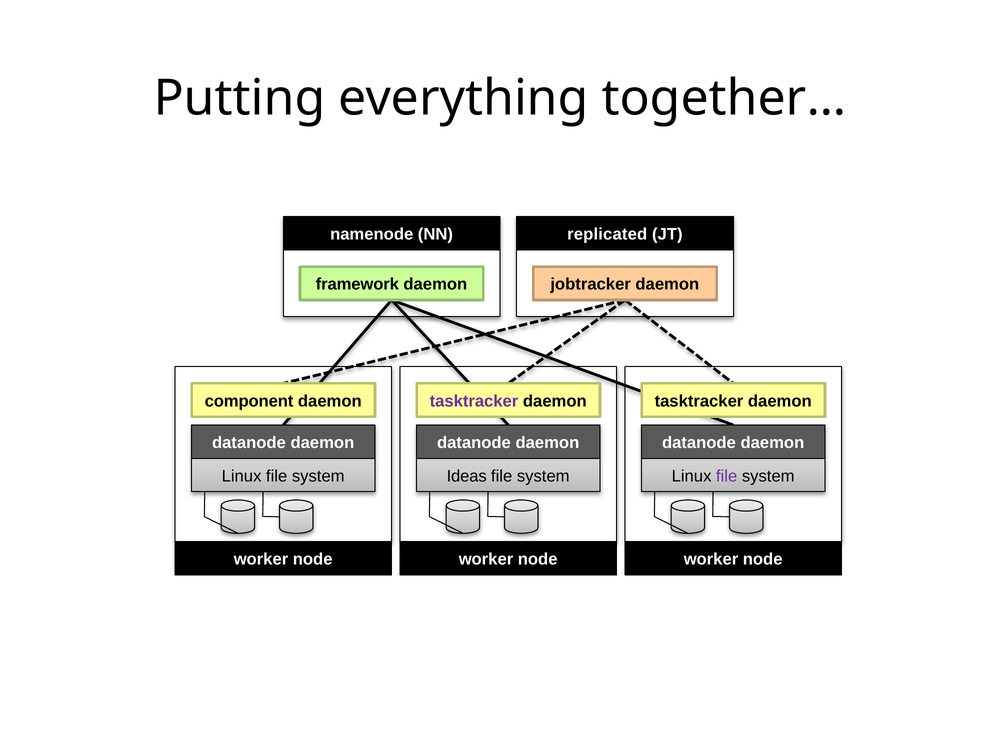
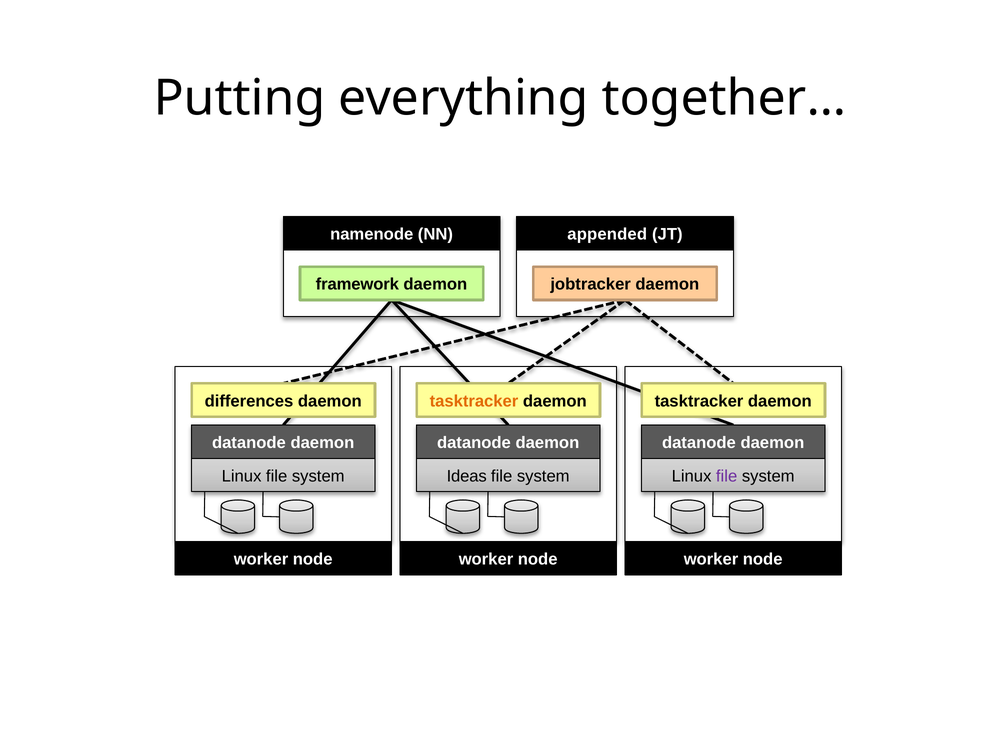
replicated: replicated -> appended
component: component -> differences
tasktracker at (474, 401) colour: purple -> orange
